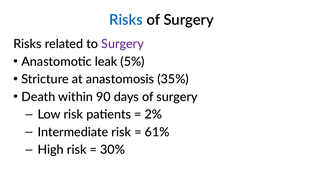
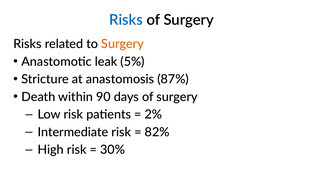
Surgery at (123, 44) colour: purple -> orange
35%: 35% -> 87%
61%: 61% -> 82%
